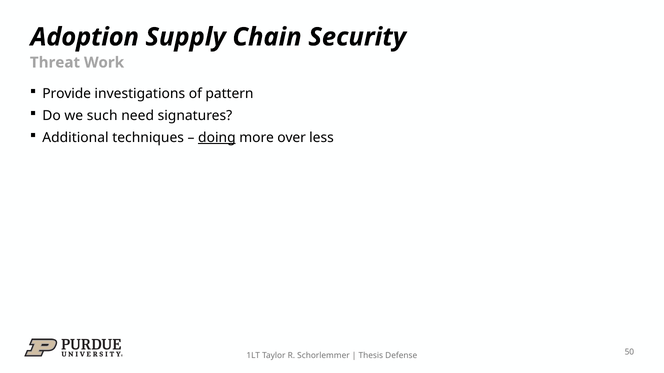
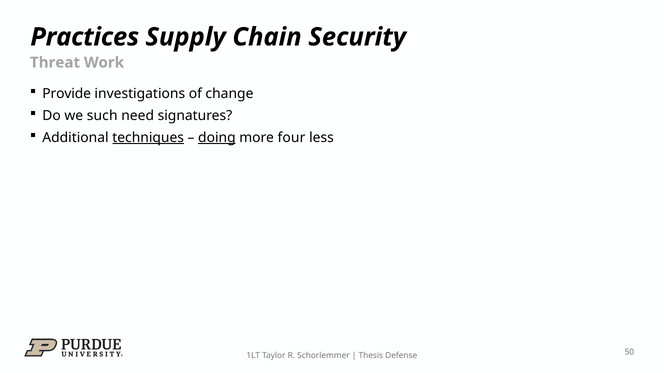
Adoption: Adoption -> Practices
pattern: pattern -> change
techniques underline: none -> present
over: over -> four
